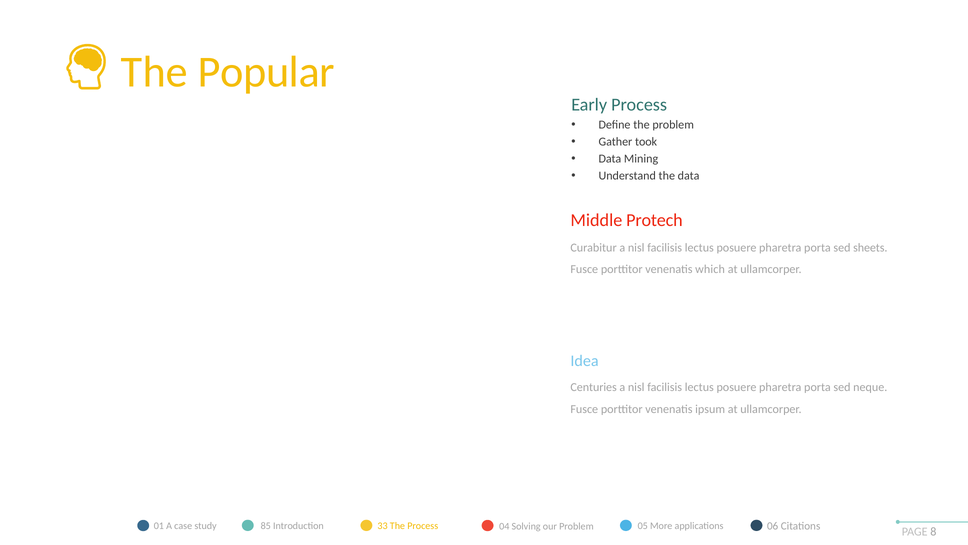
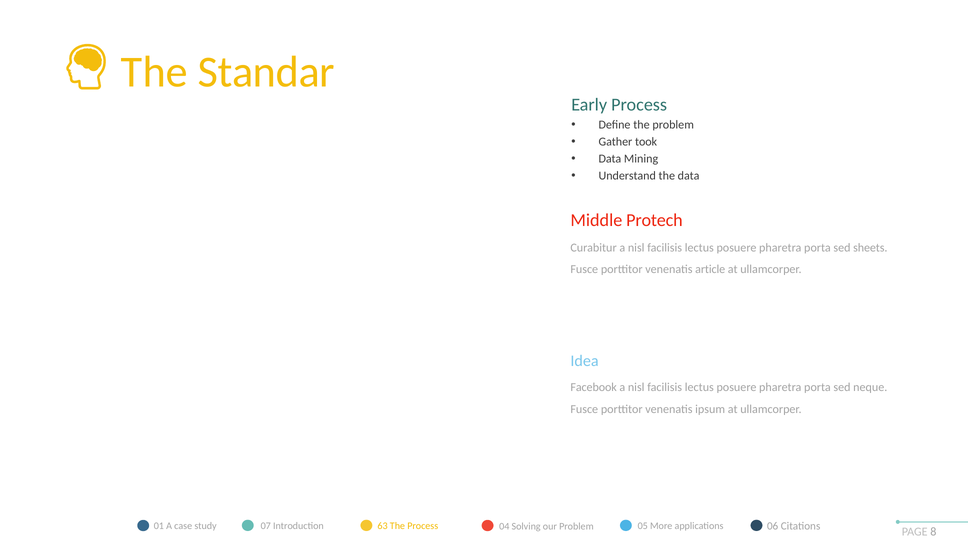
Popular: Popular -> Standar
which: which -> article
Centuries: Centuries -> Facebook
85: 85 -> 07
33: 33 -> 63
